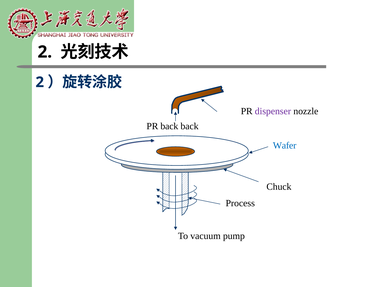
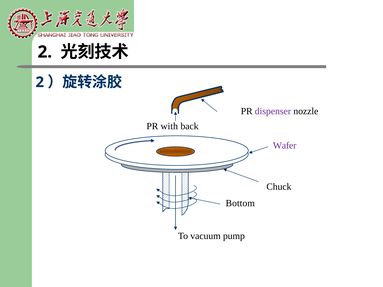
PR back: back -> with
Wafer colour: blue -> purple
Process: Process -> Bottom
